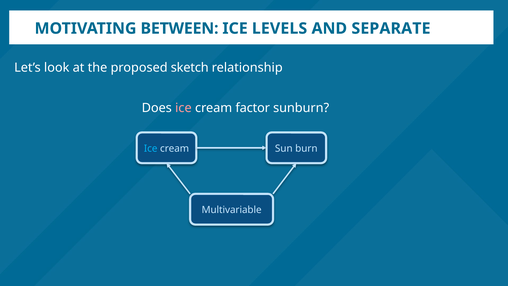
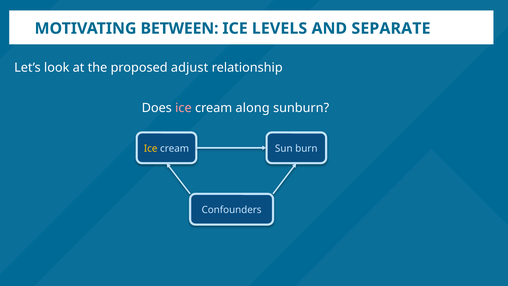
sketch: sketch -> adjust
factor: factor -> along
Ice at (151, 148) colour: light blue -> yellow
Multivariable: Multivariable -> Confounders
